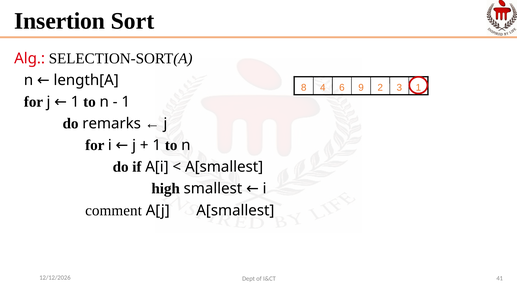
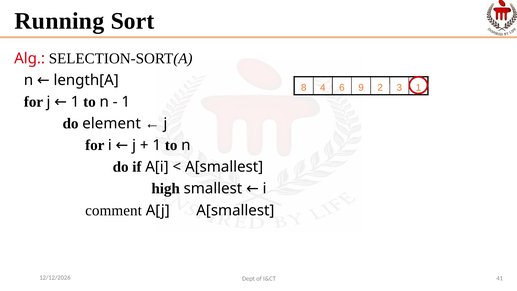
Insertion: Insertion -> Running
remarks: remarks -> element
